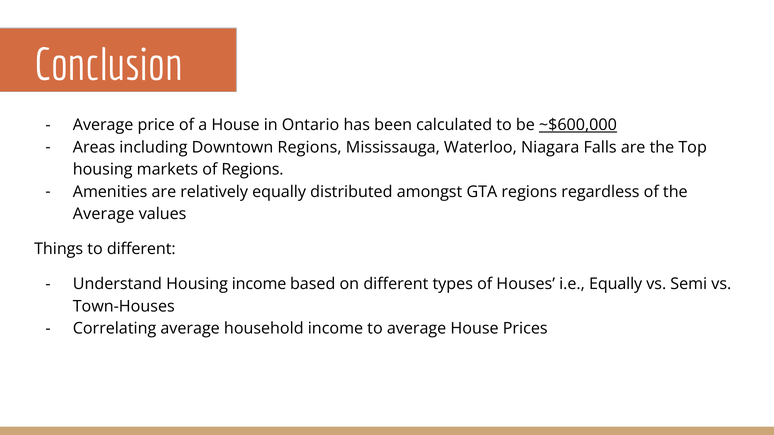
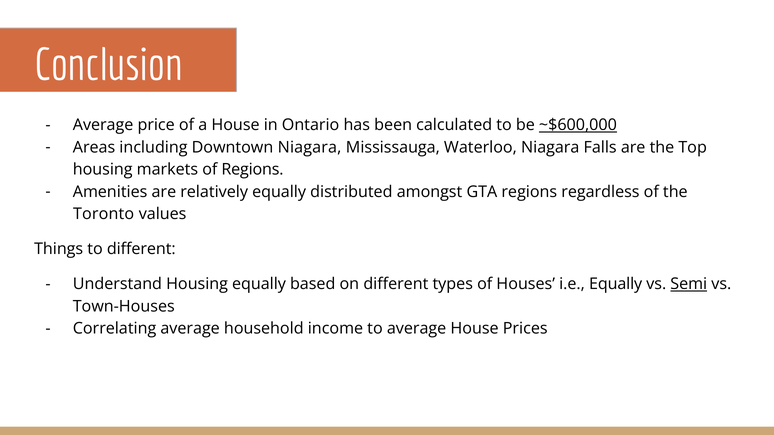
Downtown Regions: Regions -> Niagara
Average at (104, 214): Average -> Toronto
Housing income: income -> equally
Semi underline: none -> present
